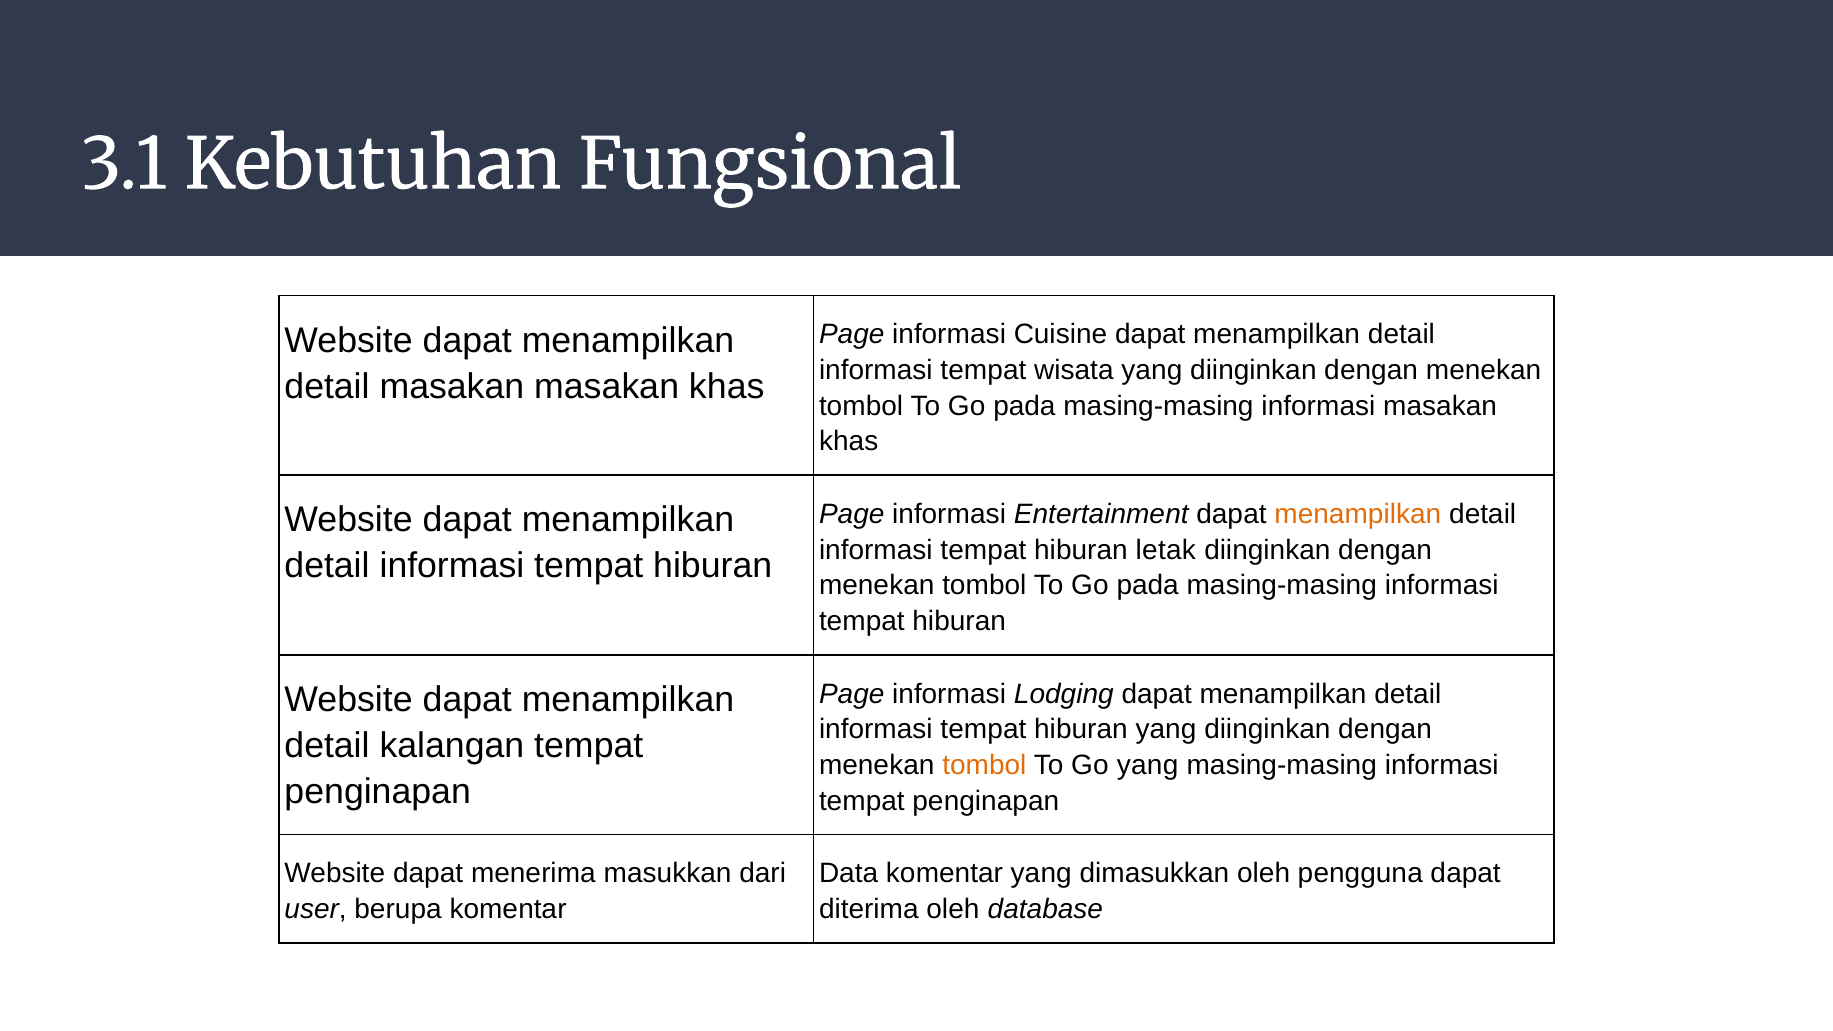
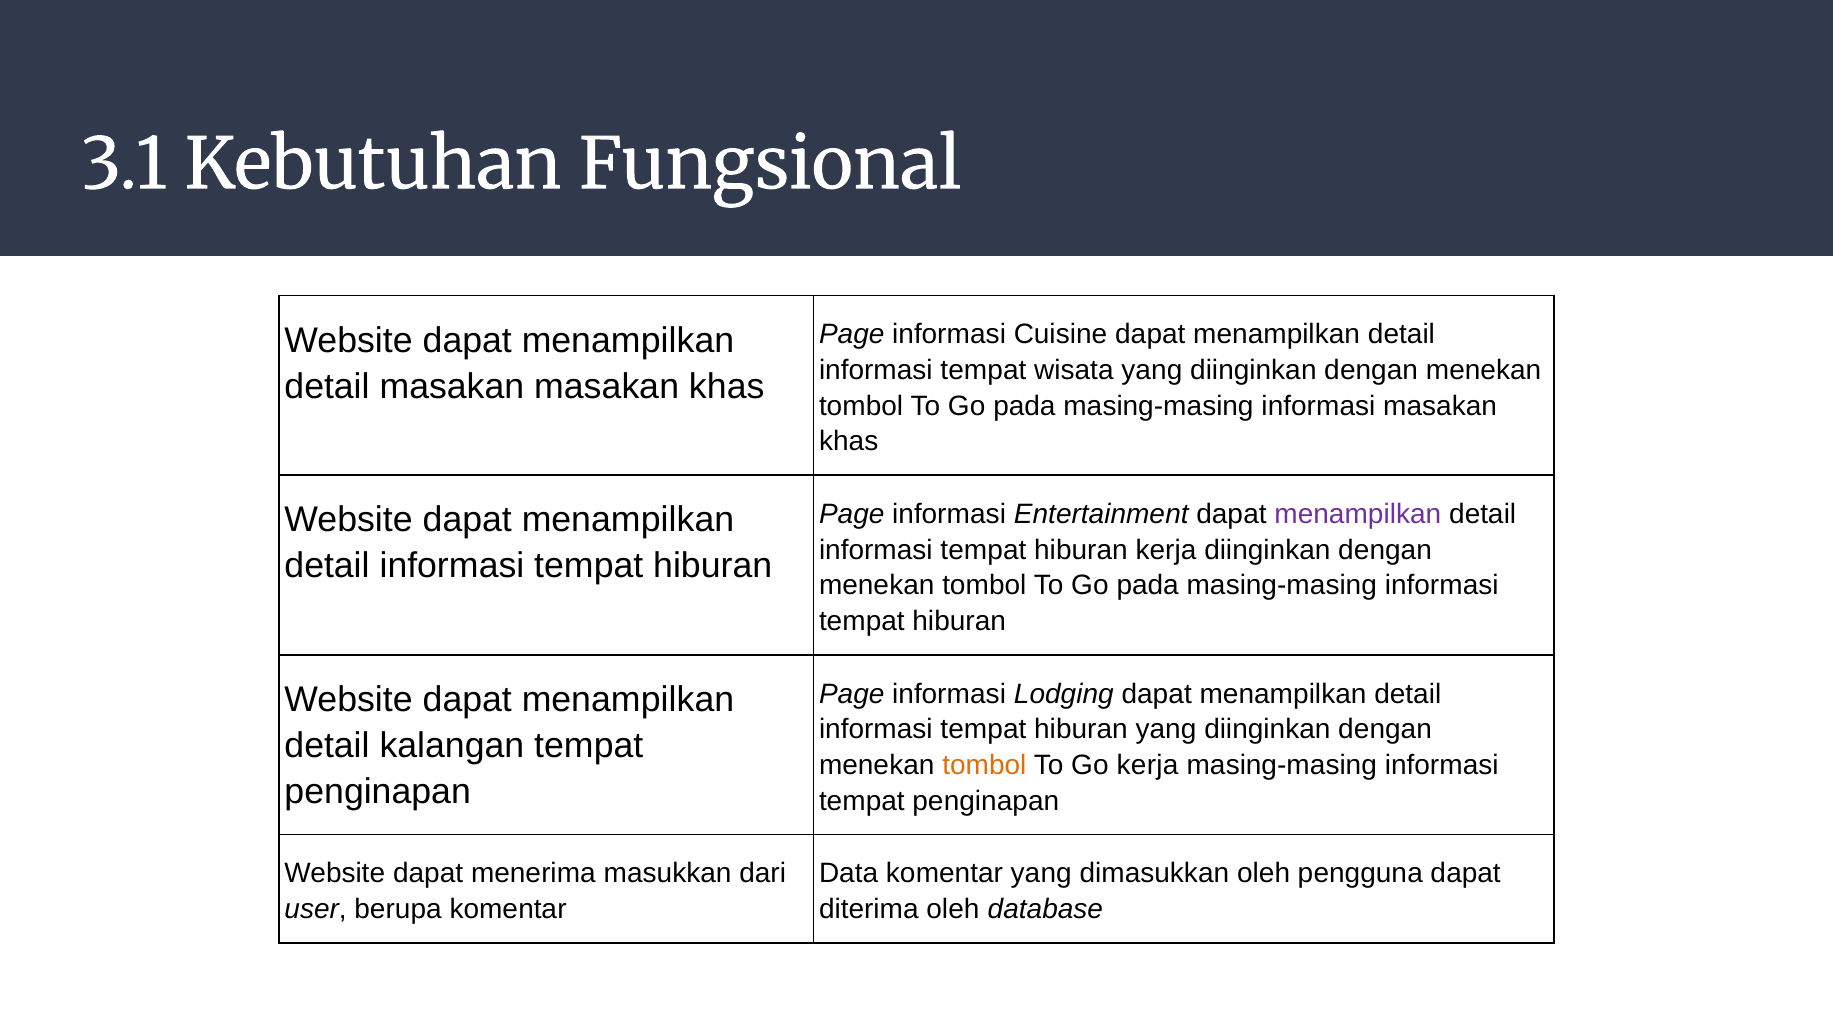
menampilkan at (1358, 514) colour: orange -> purple
hiburan letak: letak -> kerja
Go yang: yang -> kerja
